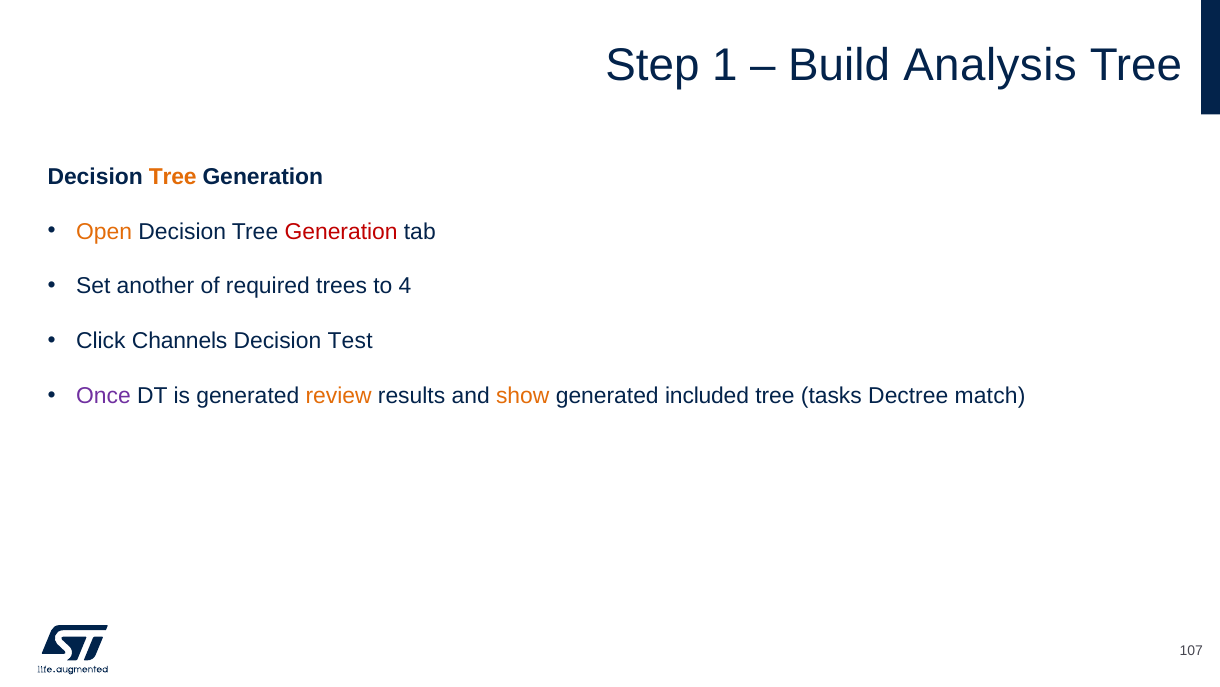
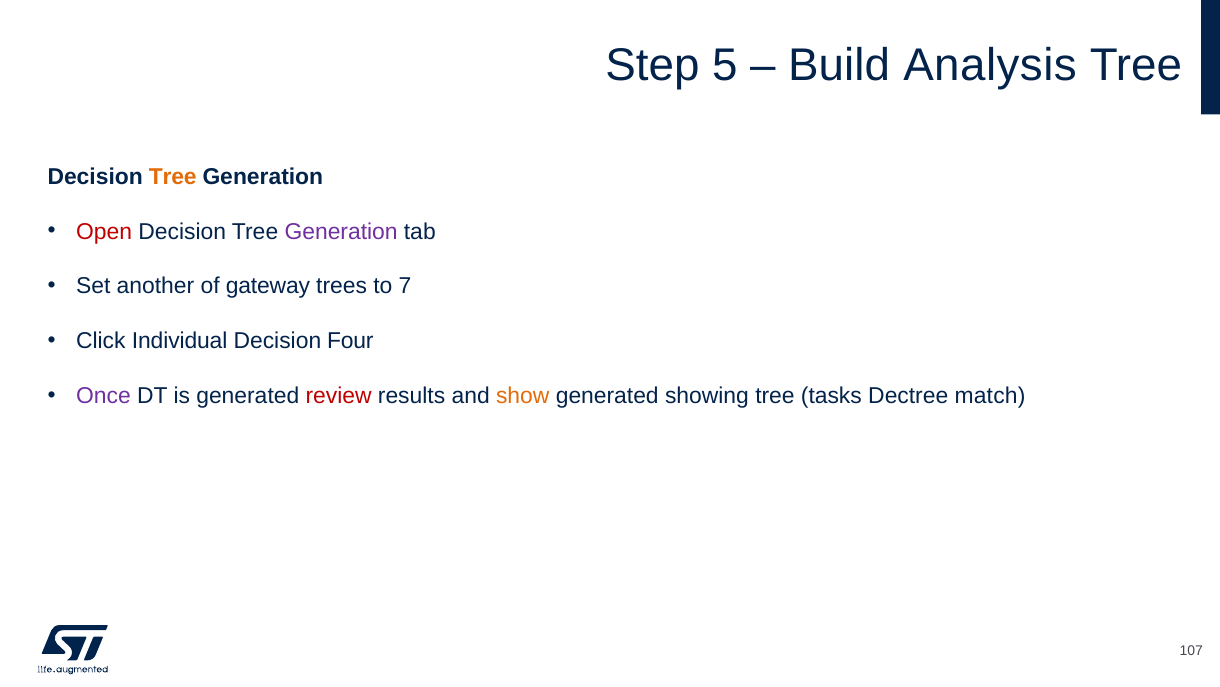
1: 1 -> 5
Open colour: orange -> red
Generation at (341, 231) colour: red -> purple
required: required -> gateway
4: 4 -> 7
Channels: Channels -> Individual
Test: Test -> Four
review colour: orange -> red
included: included -> showing
